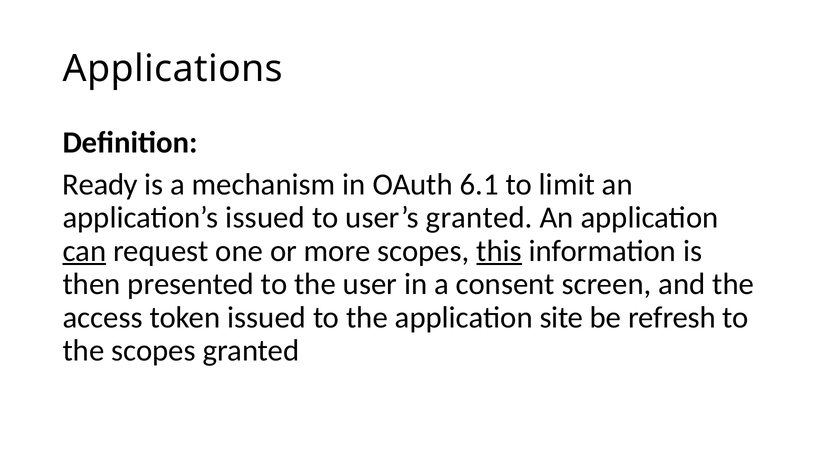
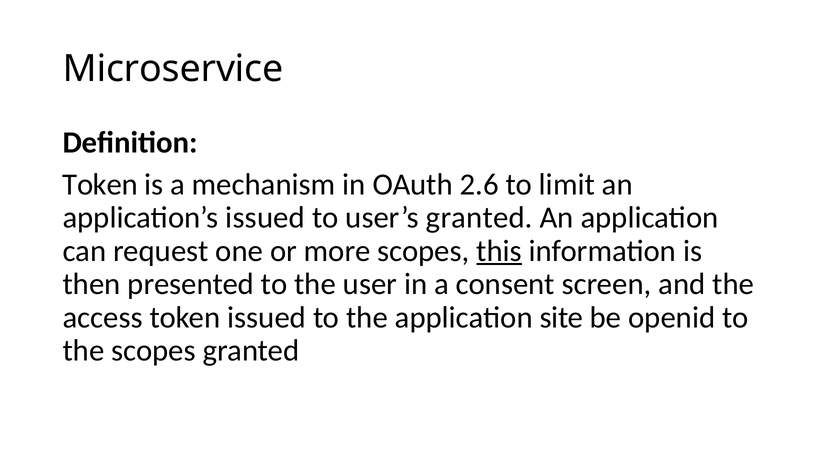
Applications: Applications -> Microservice
Ready at (100, 184): Ready -> Token
6.1: 6.1 -> 2.6
can underline: present -> none
refresh: refresh -> openid
